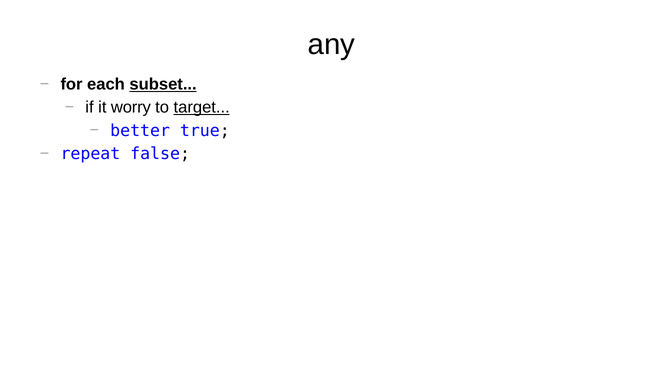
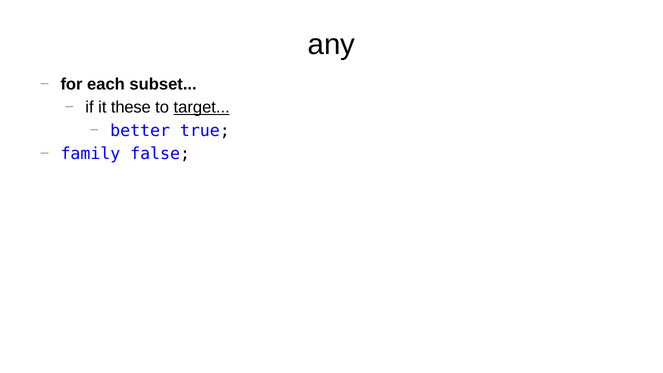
subset underline: present -> none
worry: worry -> these
repeat: repeat -> family
